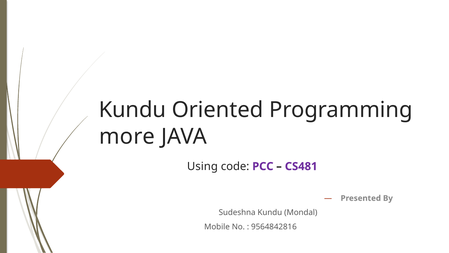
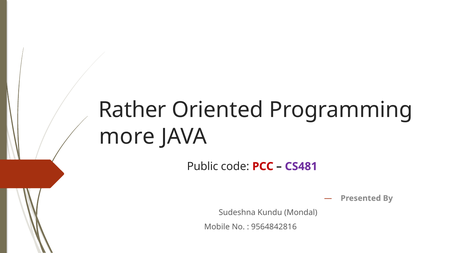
Kundu at (132, 110): Kundu -> Rather
Using: Using -> Public
PCC colour: purple -> red
